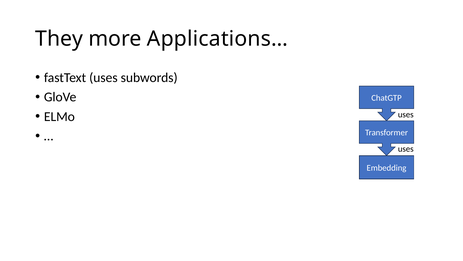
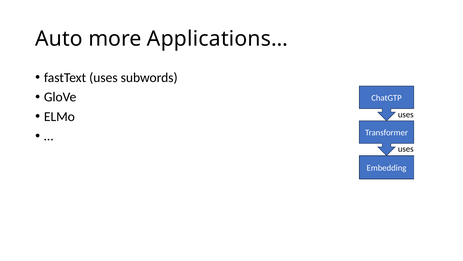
They: They -> Auto
